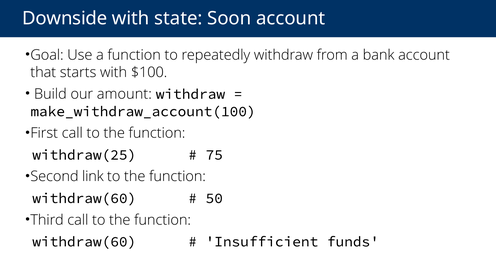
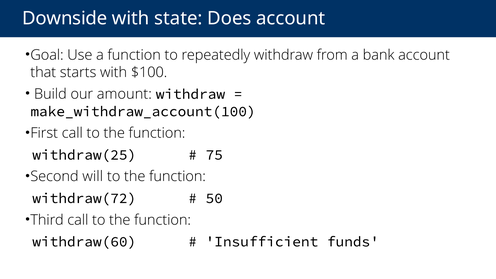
Soon: Soon -> Does
link: link -> will
withdraw(60 at (84, 198): withdraw(60 -> withdraw(72
